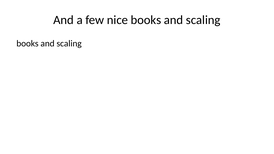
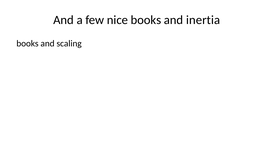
nice books and scaling: scaling -> inertia
